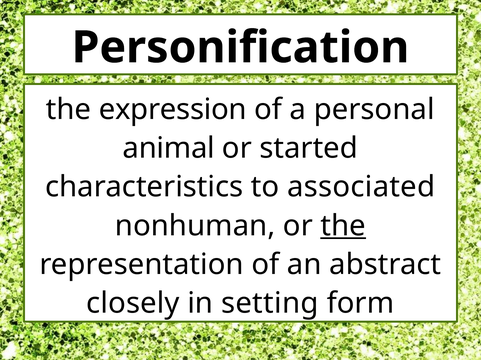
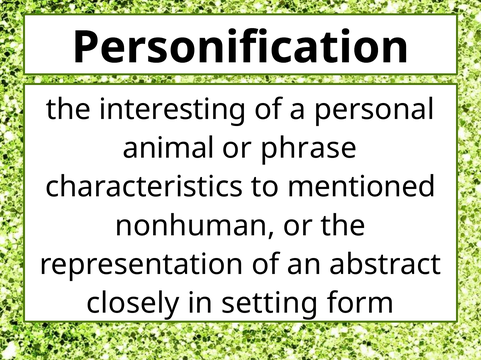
expression: expression -> interesting
started: started -> phrase
associated: associated -> mentioned
the at (343, 226) underline: present -> none
